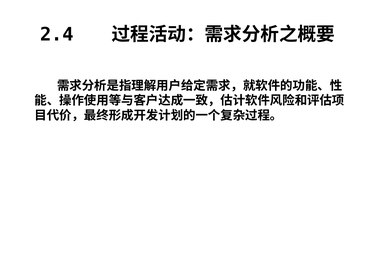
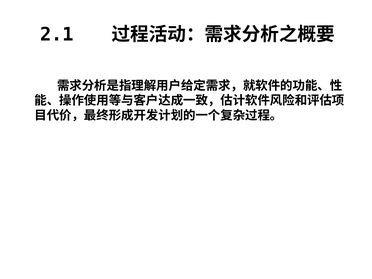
2.4: 2.4 -> 2.1
